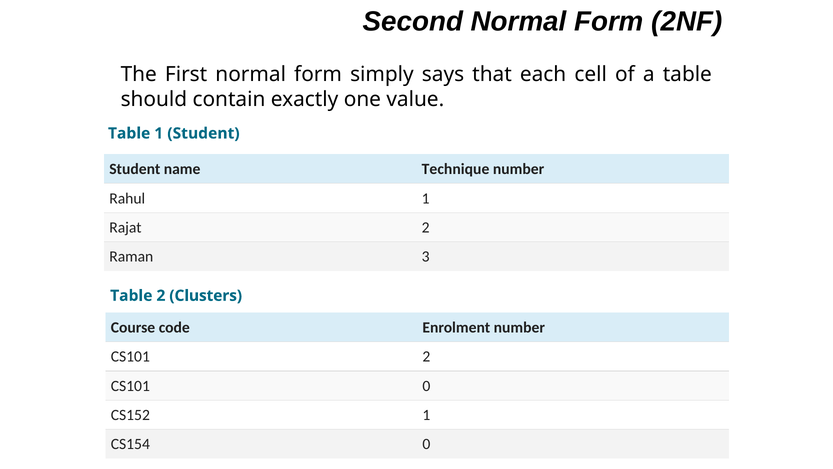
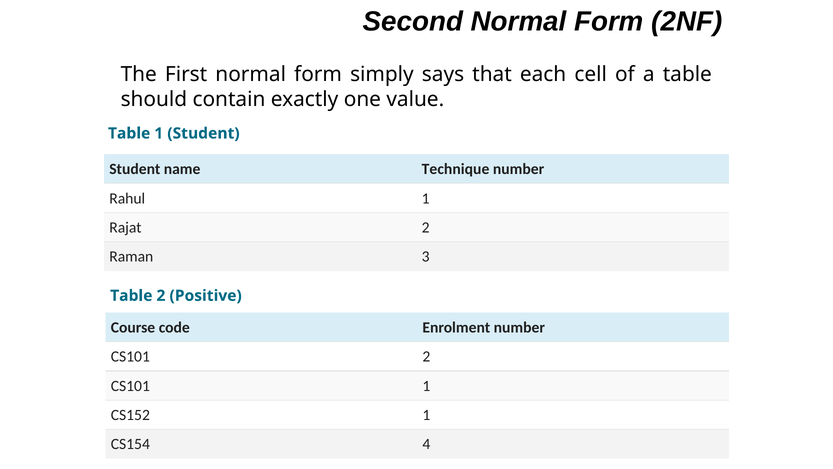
Clusters: Clusters -> Positive
CS101 0: 0 -> 1
CS154 0: 0 -> 4
